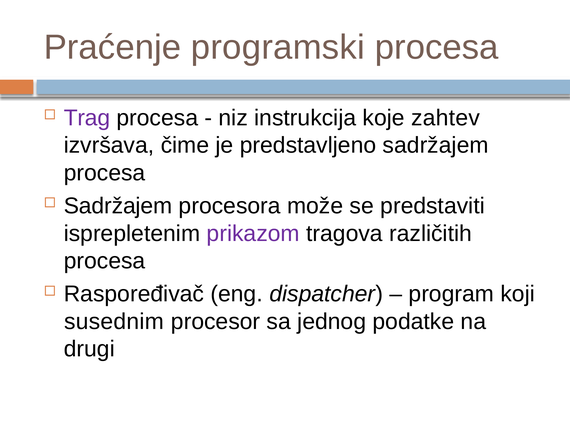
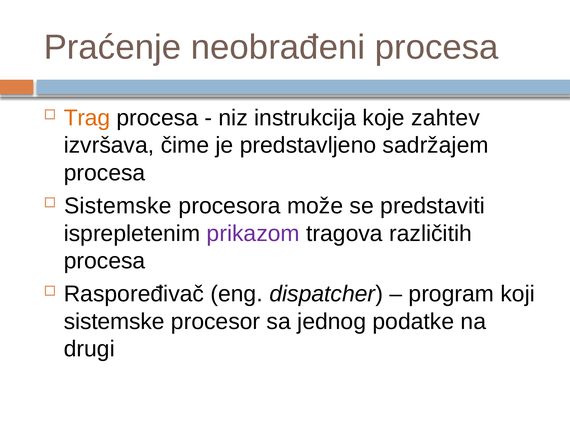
programski: programski -> neobrađeni
Trag colour: purple -> orange
Sadržajem at (118, 206): Sadržajem -> Sistemske
susednim at (114, 322): susednim -> sistemske
